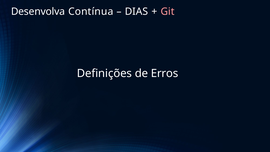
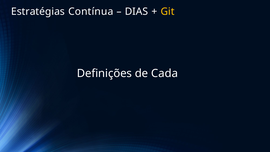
Desenvolva: Desenvolva -> Estratégias
Git colour: pink -> yellow
Erros: Erros -> Cada
